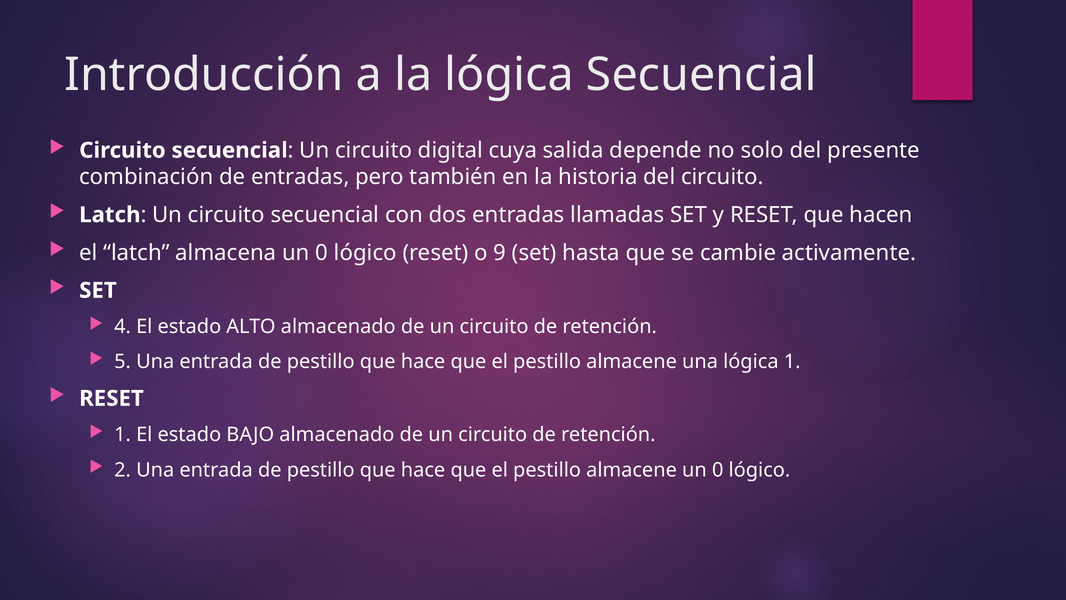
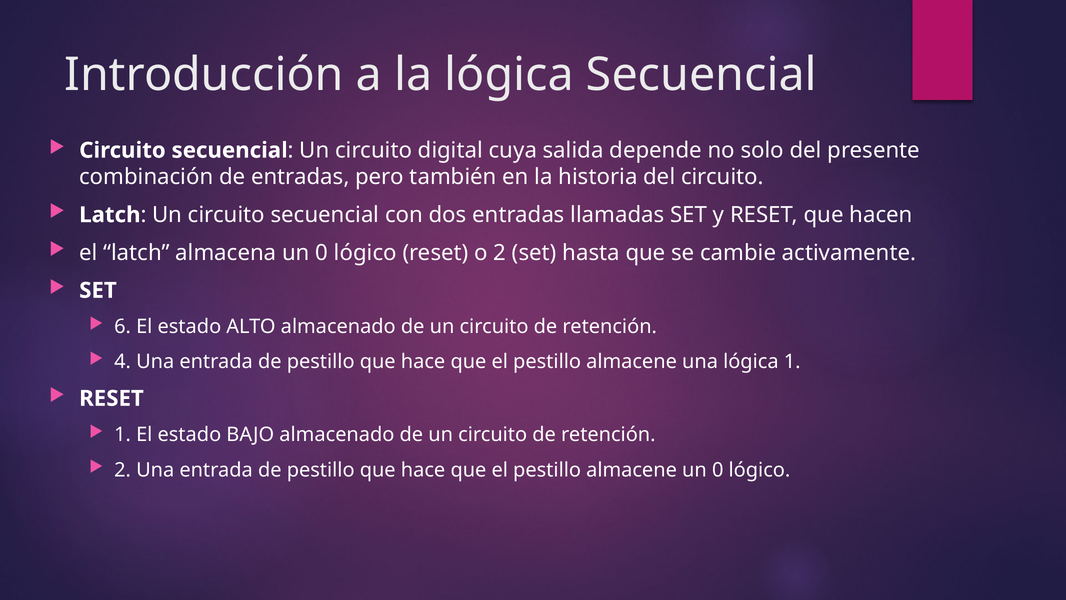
o 9: 9 -> 2
4: 4 -> 6
5: 5 -> 4
